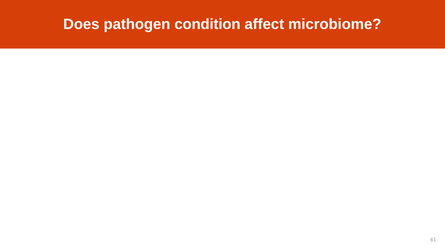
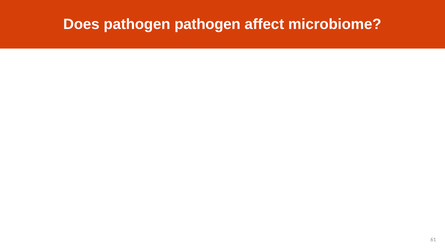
pathogen condition: condition -> pathogen
